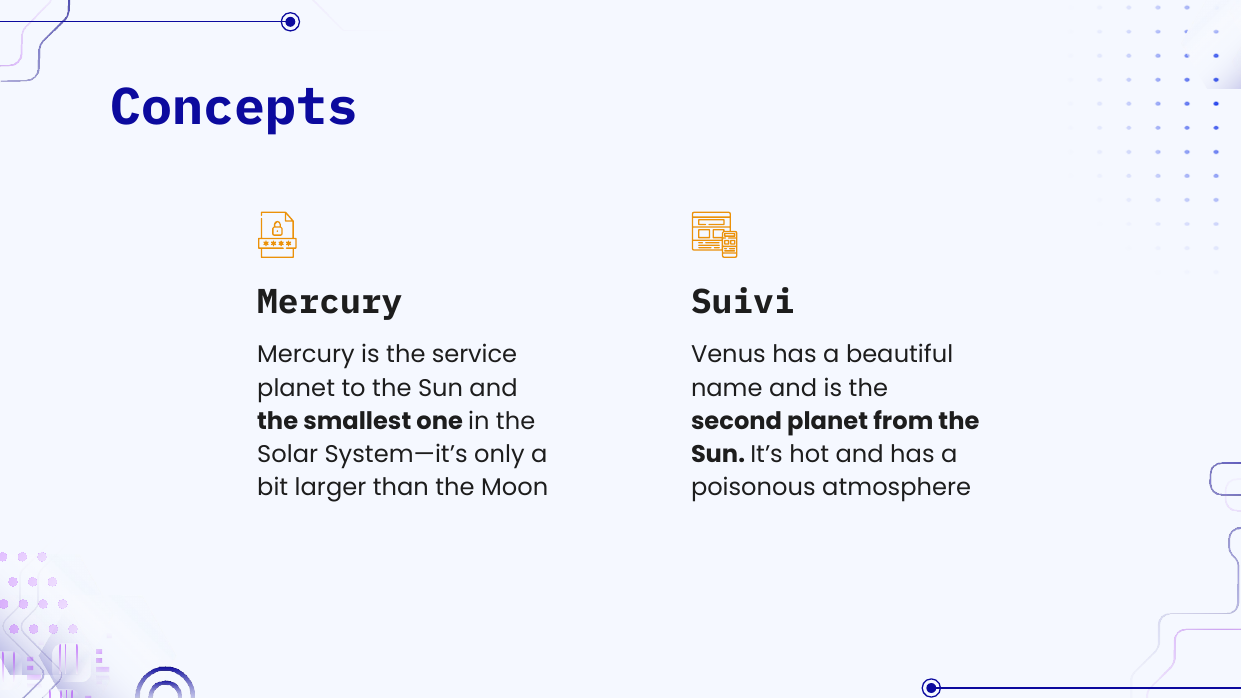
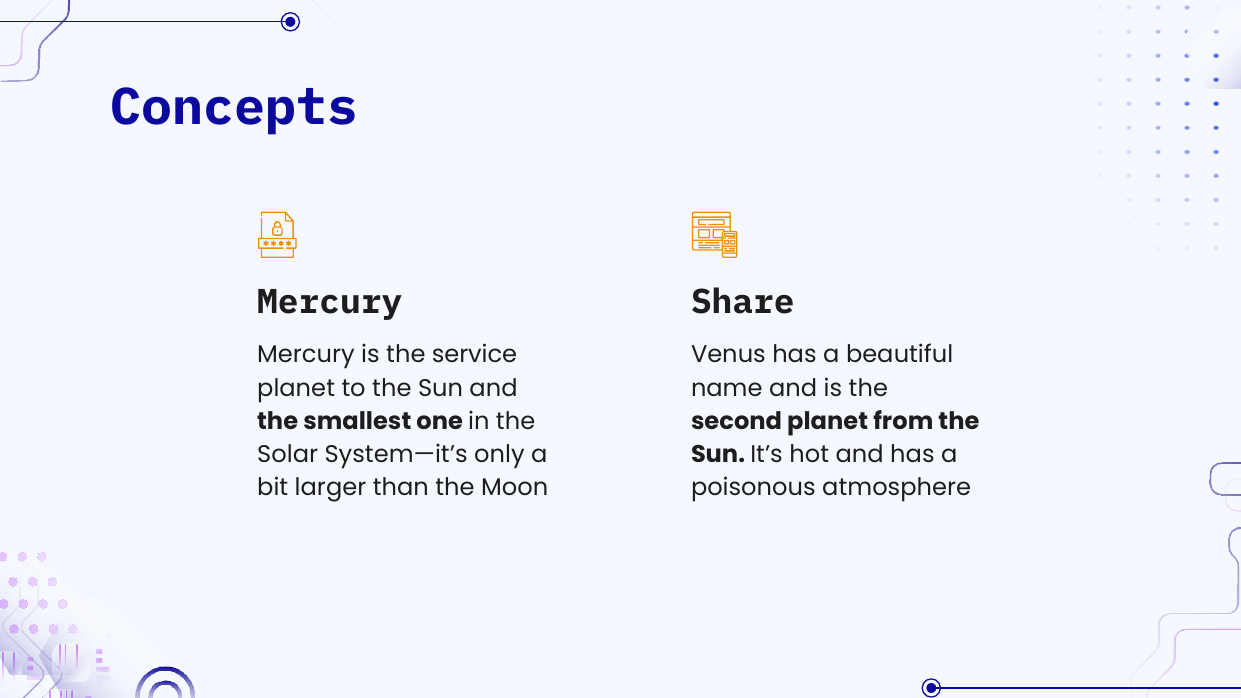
Suivi: Suivi -> Share
